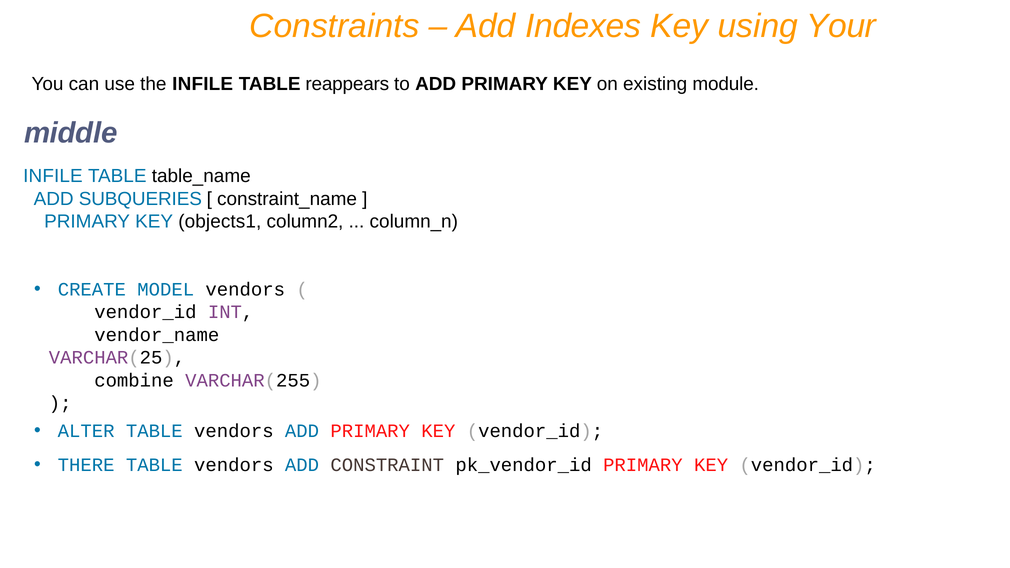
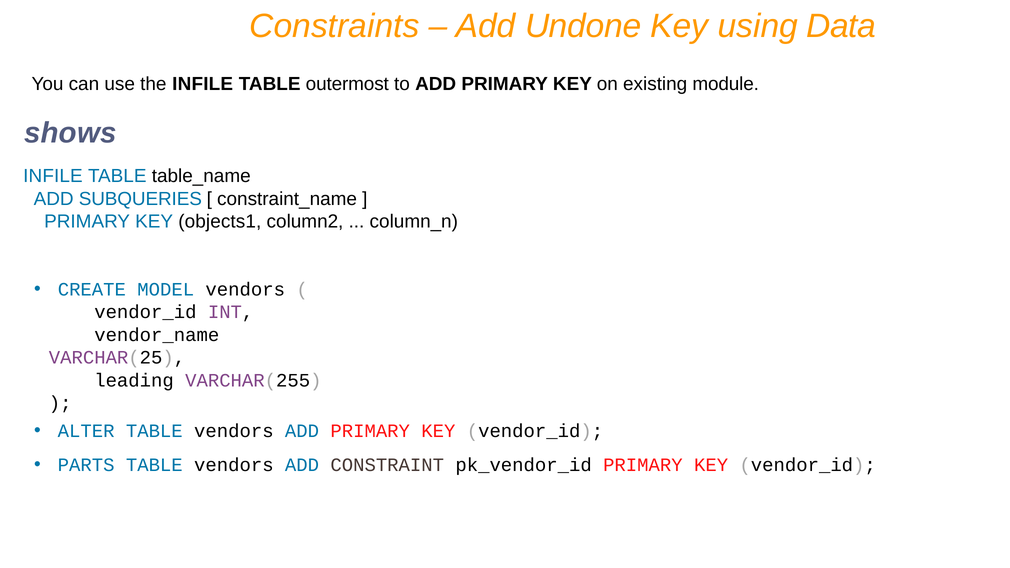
Indexes: Indexes -> Undone
Your: Your -> Data
reappears: reappears -> outermost
middle: middle -> shows
combine: combine -> leading
THERE: THERE -> PARTS
